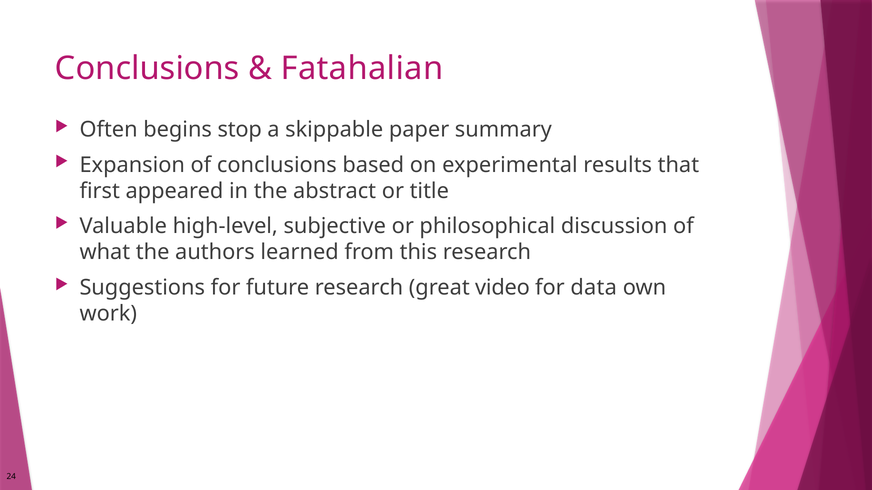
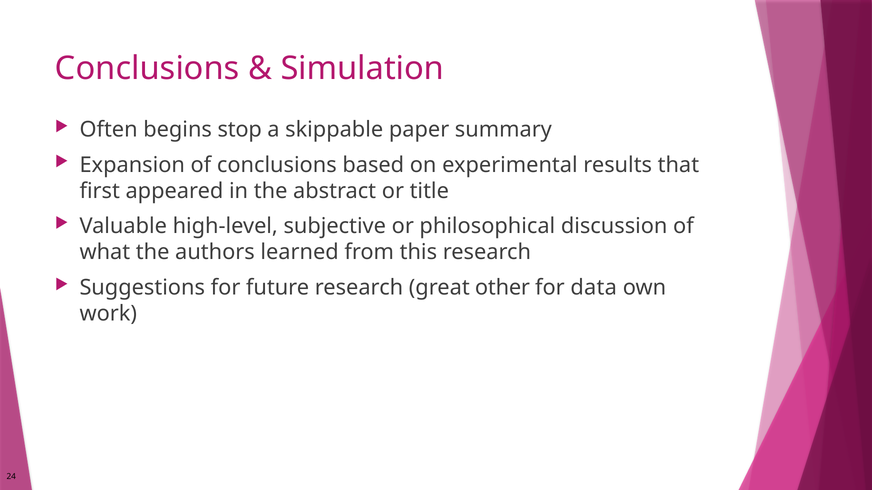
Fatahalian: Fatahalian -> Simulation
video: video -> other
